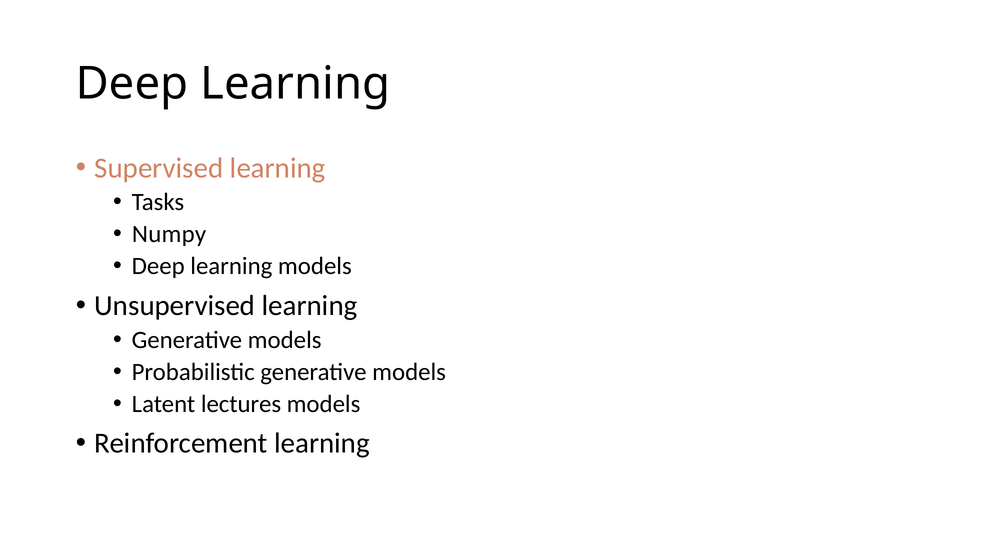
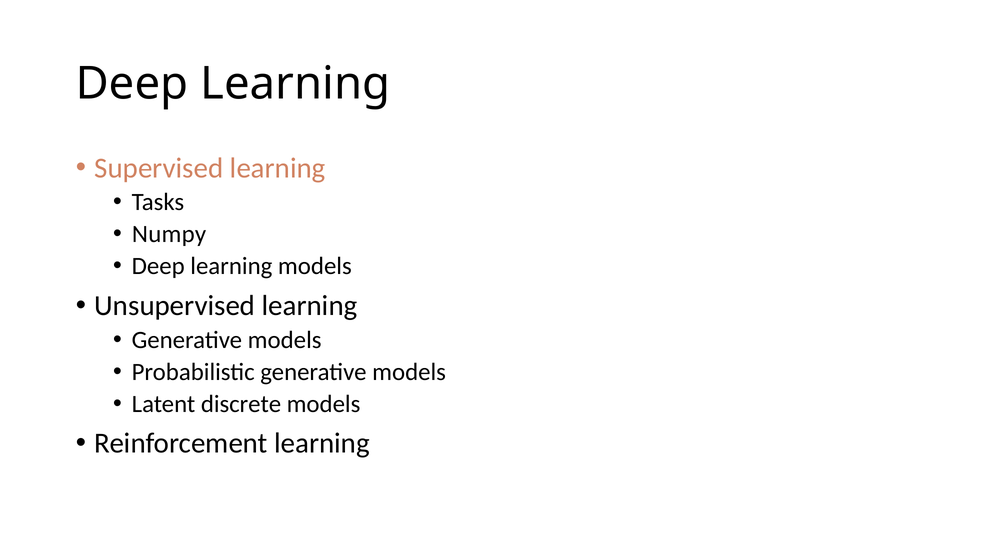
lectures: lectures -> discrete
